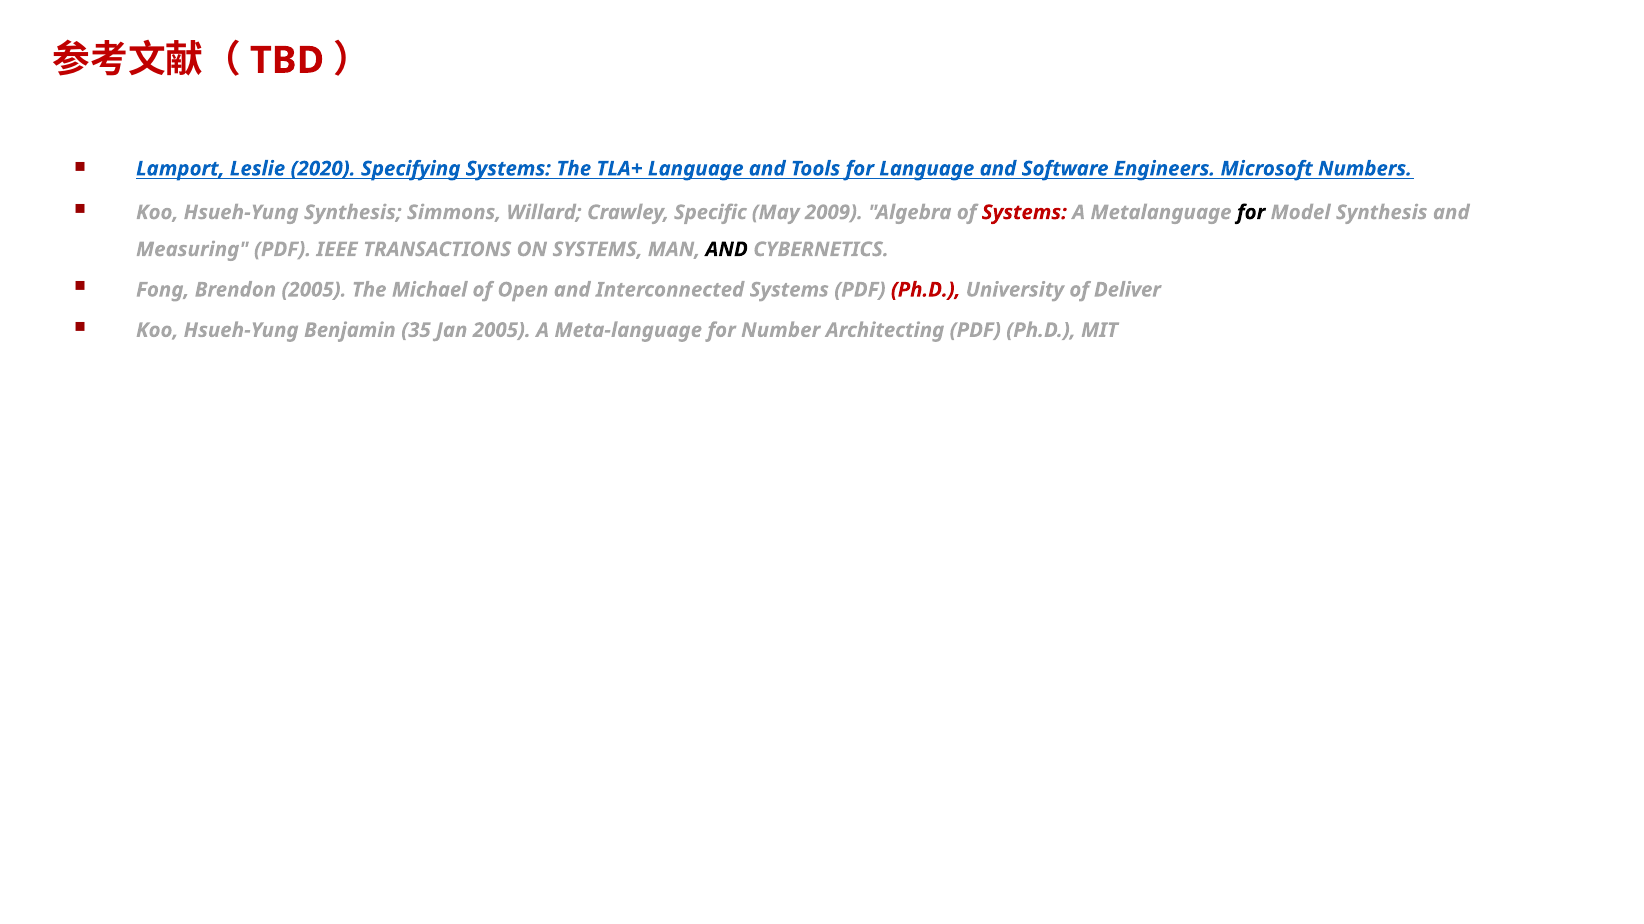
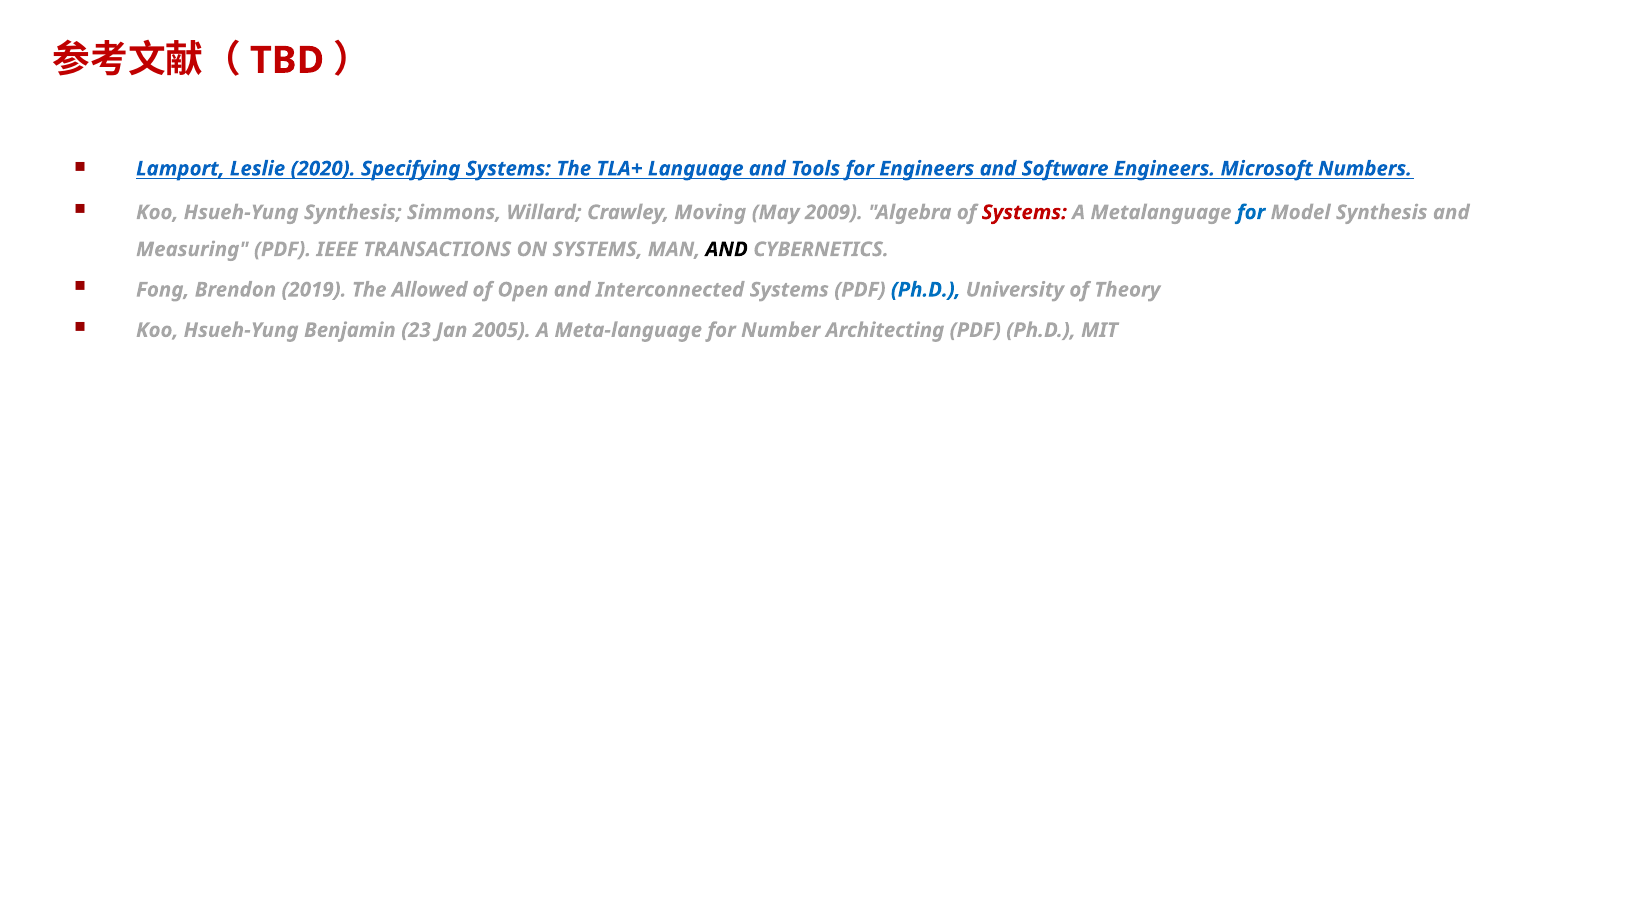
for Language: Language -> Engineers
Specific: Specific -> Moving
for at (1251, 213) colour: black -> blue
Brendon 2005: 2005 -> 2019
Michael: Michael -> Allowed
Ph.D at (926, 290) colour: red -> blue
Deliver: Deliver -> Theory
35: 35 -> 23
